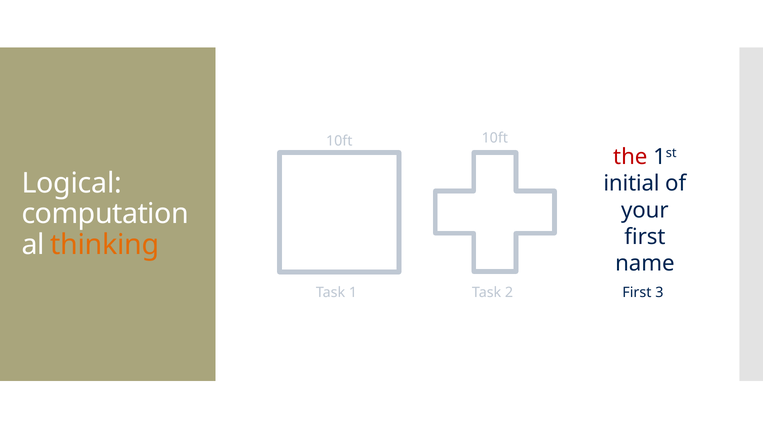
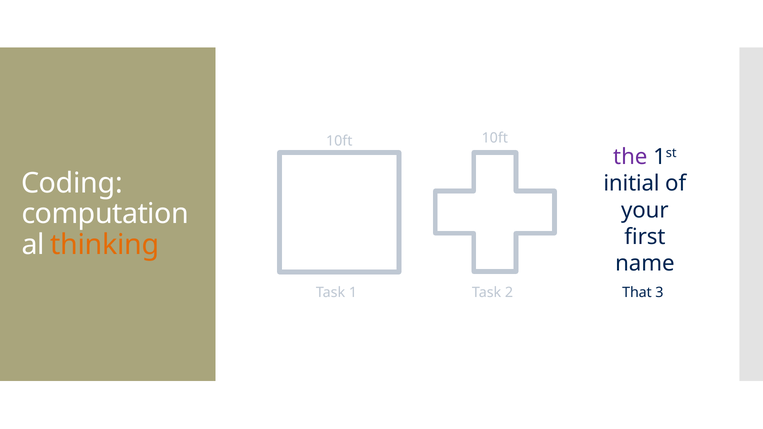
the colour: red -> purple
Logical: Logical -> Coding
First at (637, 293): First -> That
